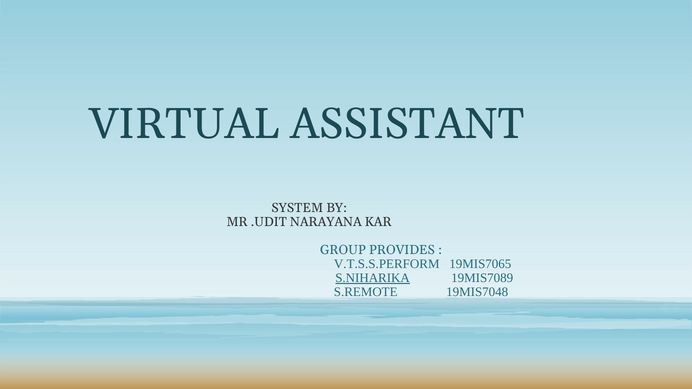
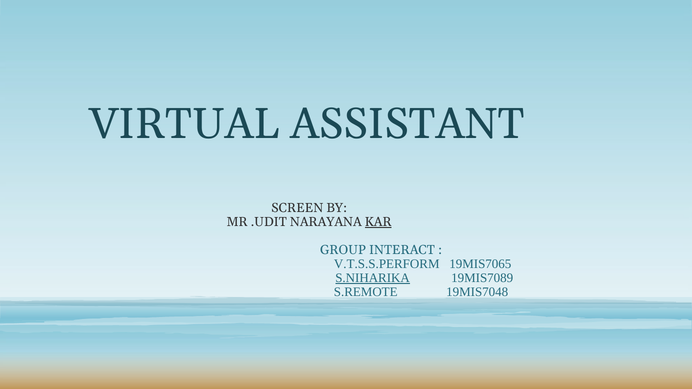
SYSTEM: SYSTEM -> SCREEN
KAR underline: none -> present
PROVIDES: PROVIDES -> INTERACT
